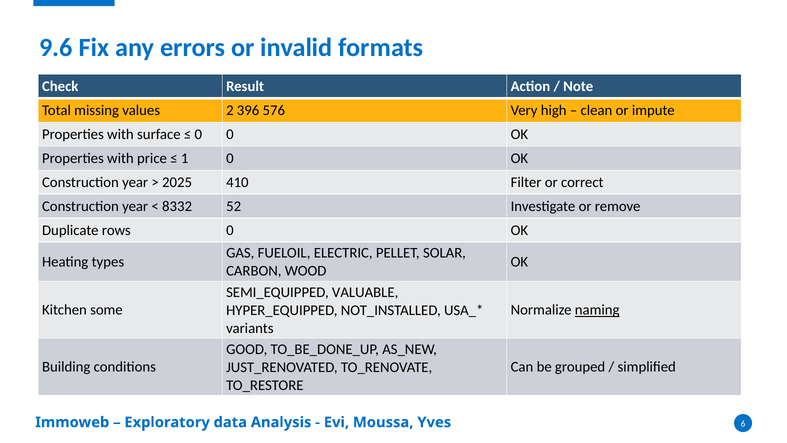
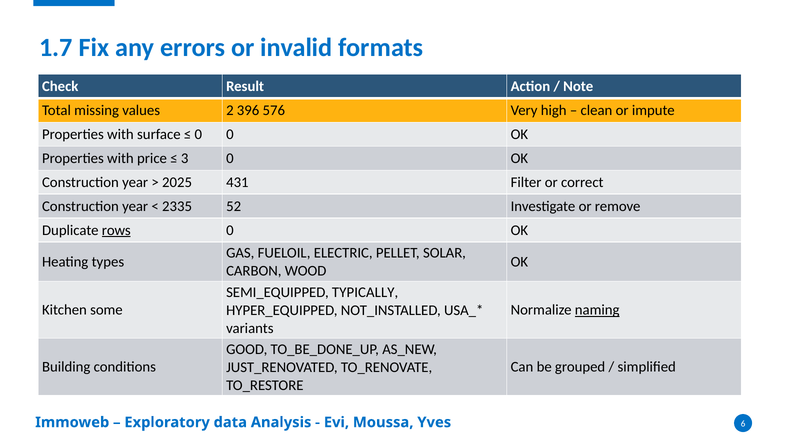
9.6: 9.6 -> 1.7
1: 1 -> 3
410: 410 -> 431
8332: 8332 -> 2335
rows underline: none -> present
VALUABLE: VALUABLE -> TYPICALLY
